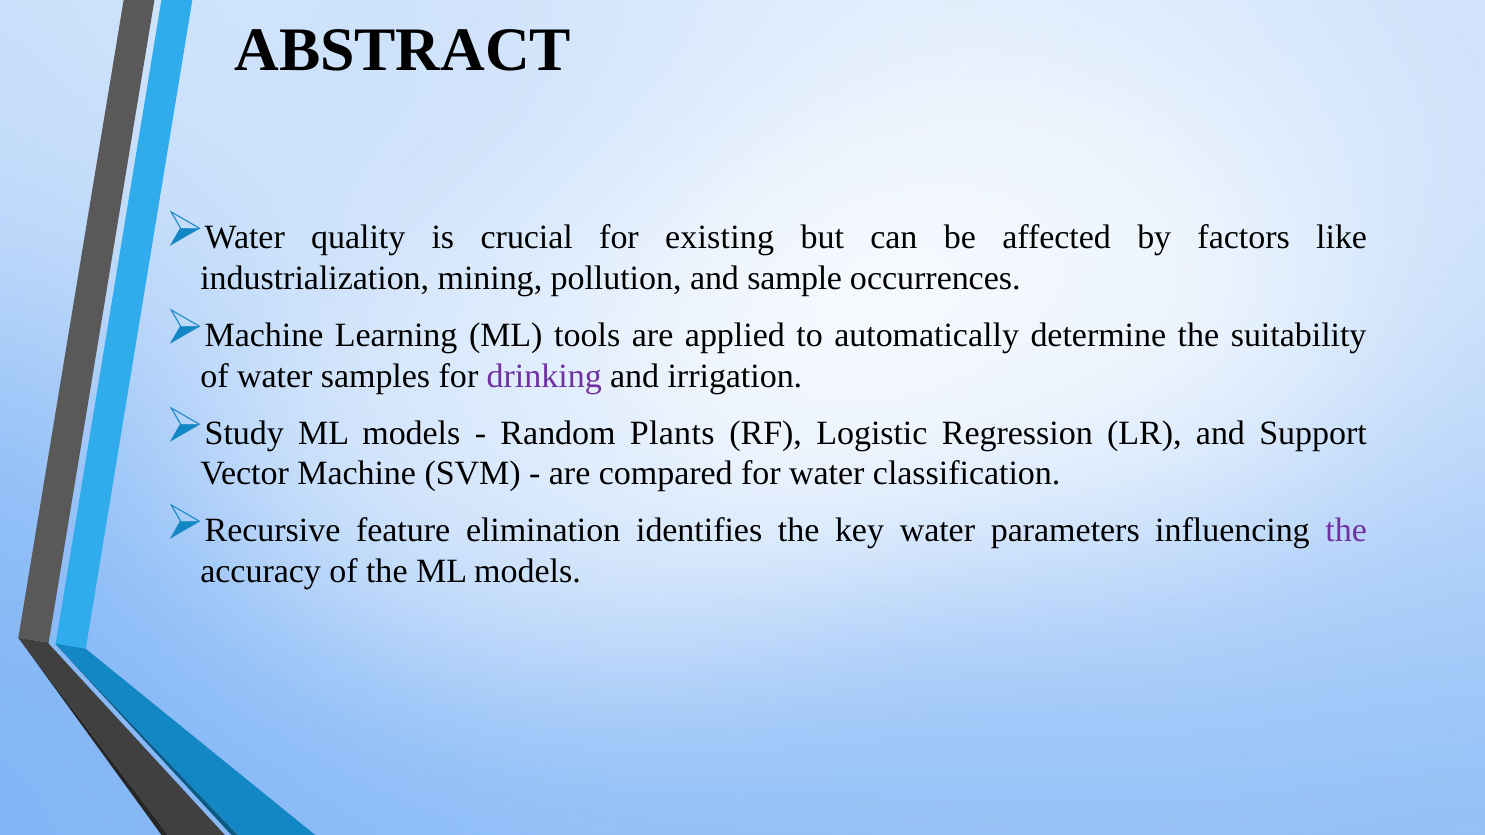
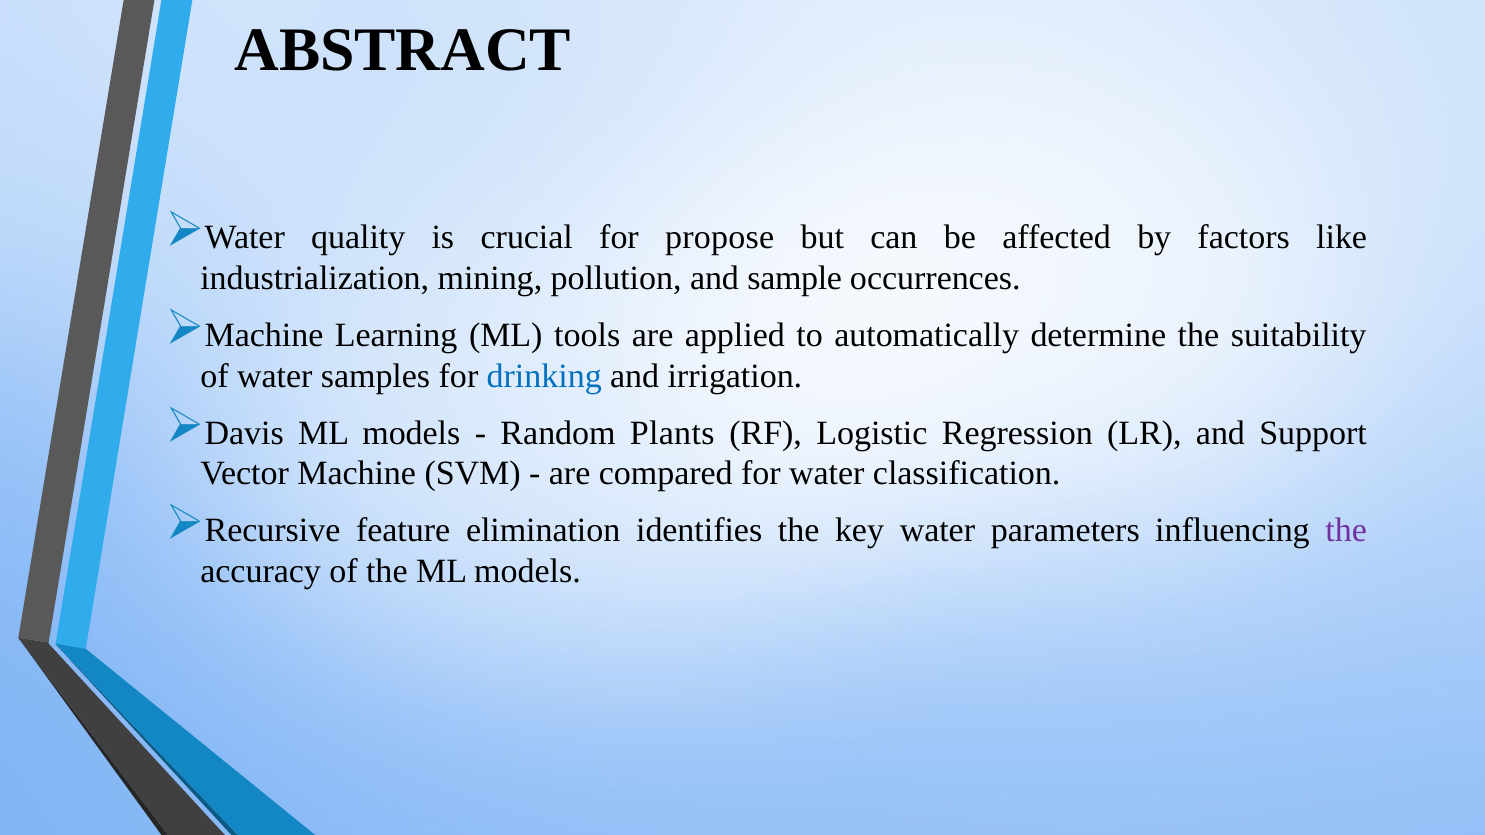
existing: existing -> propose
drinking colour: purple -> blue
Study: Study -> Davis
